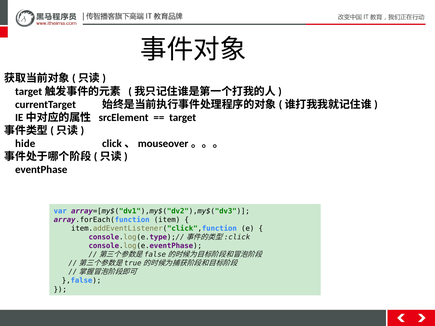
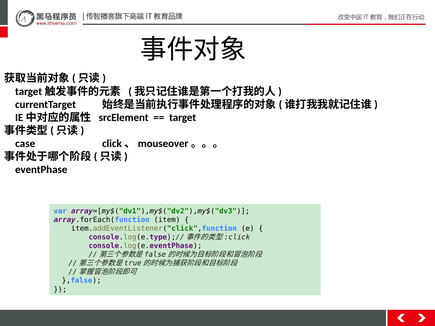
hide: hide -> case
